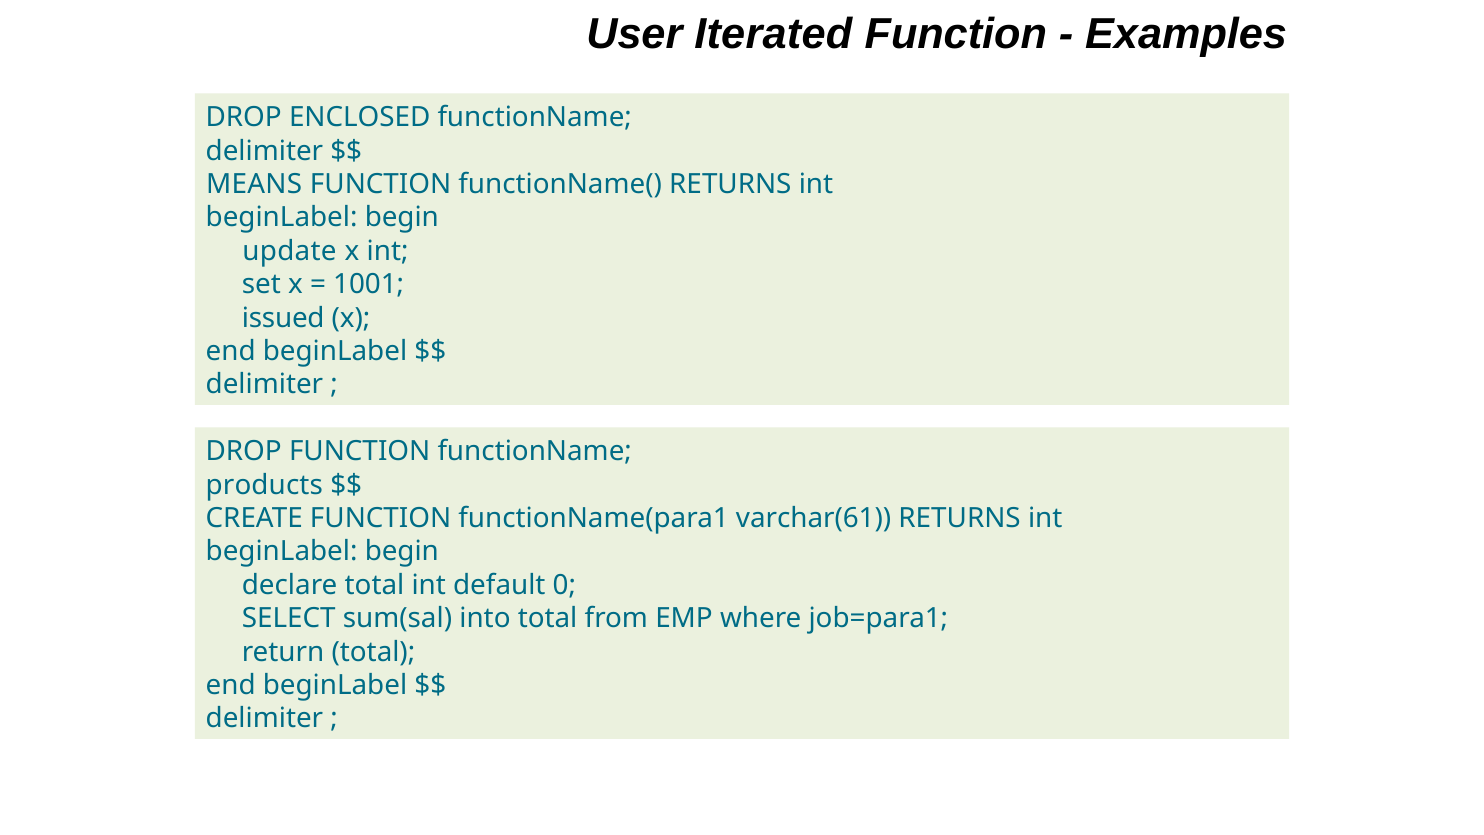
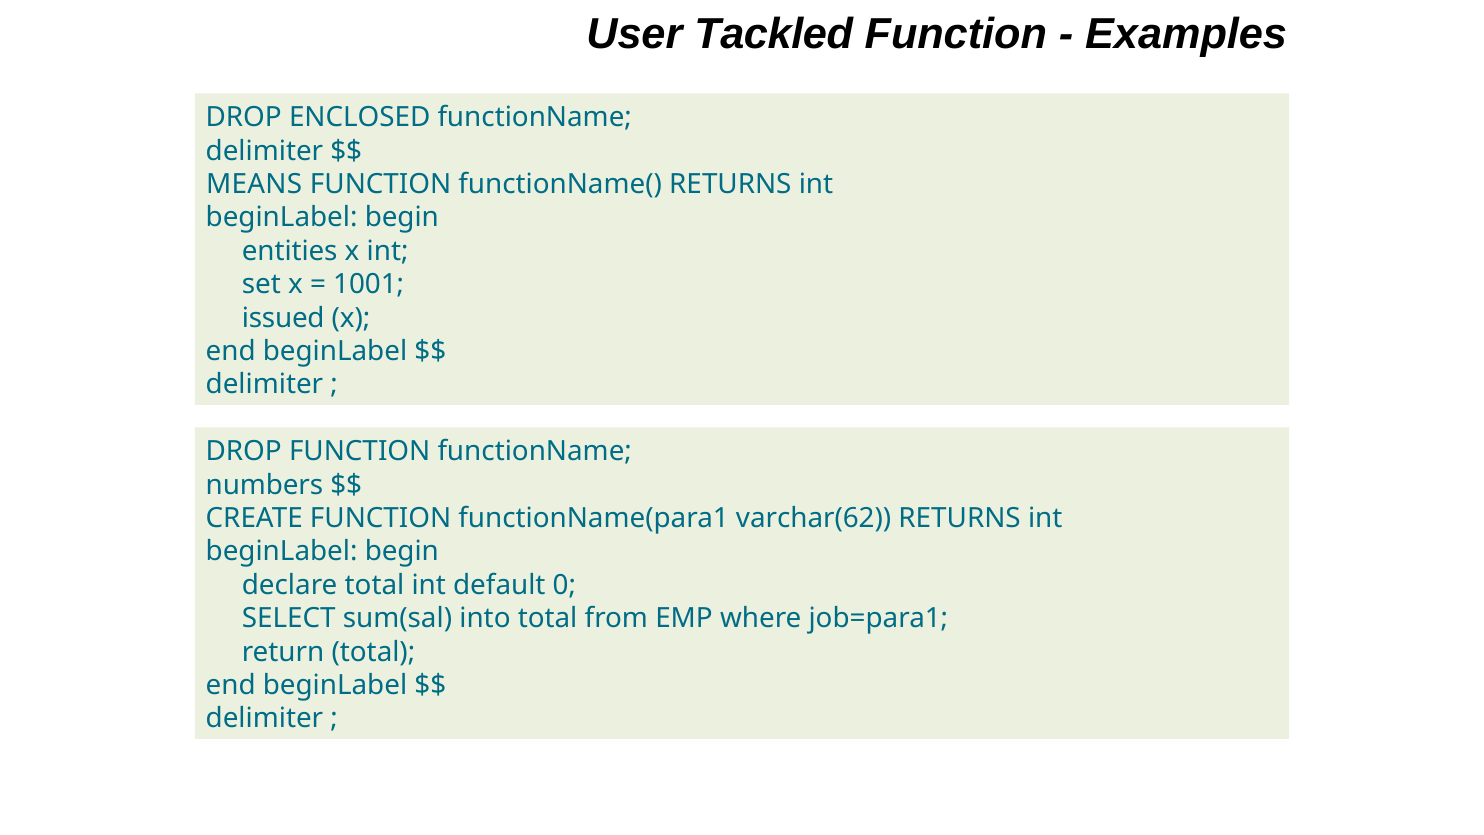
Iterated: Iterated -> Tackled
update: update -> entities
products: products -> numbers
varchar(61: varchar(61 -> varchar(62
